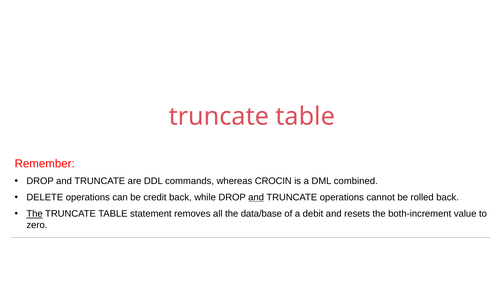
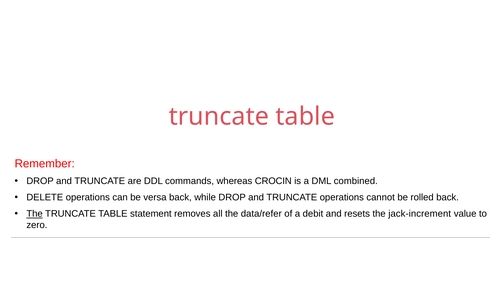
credit: credit -> versa
and at (256, 197) underline: present -> none
data/base: data/base -> data/refer
both-increment: both-increment -> jack-increment
